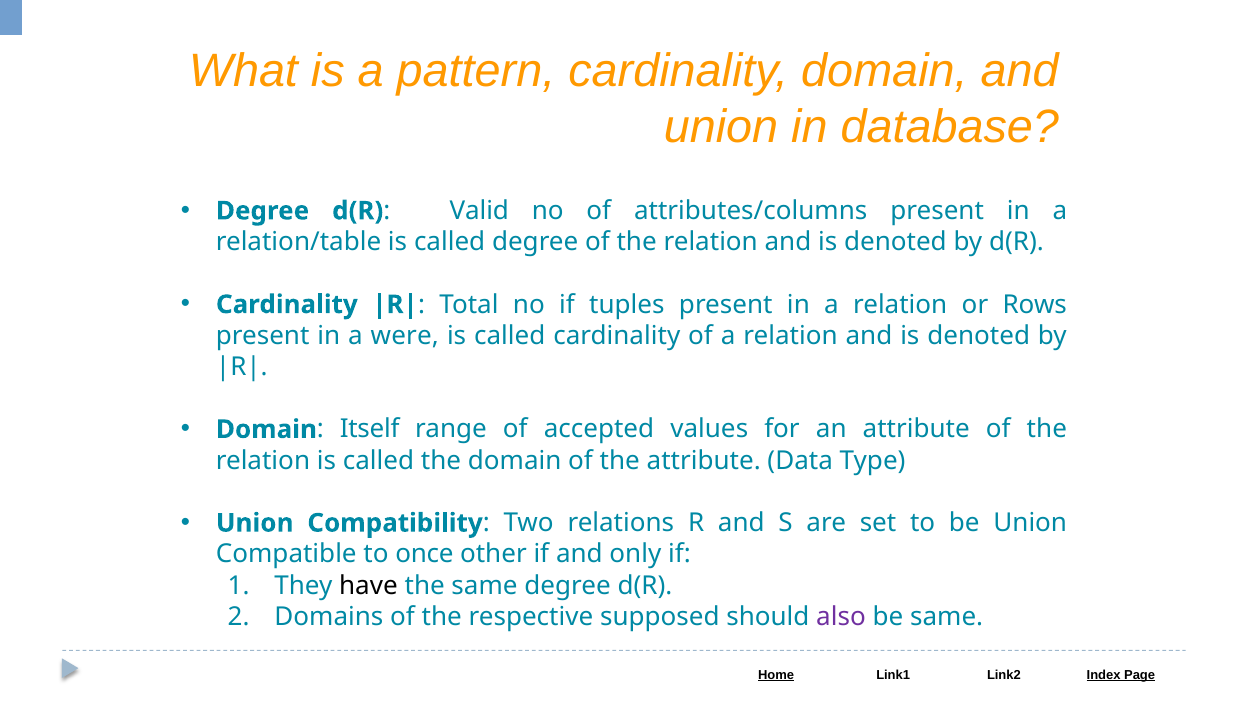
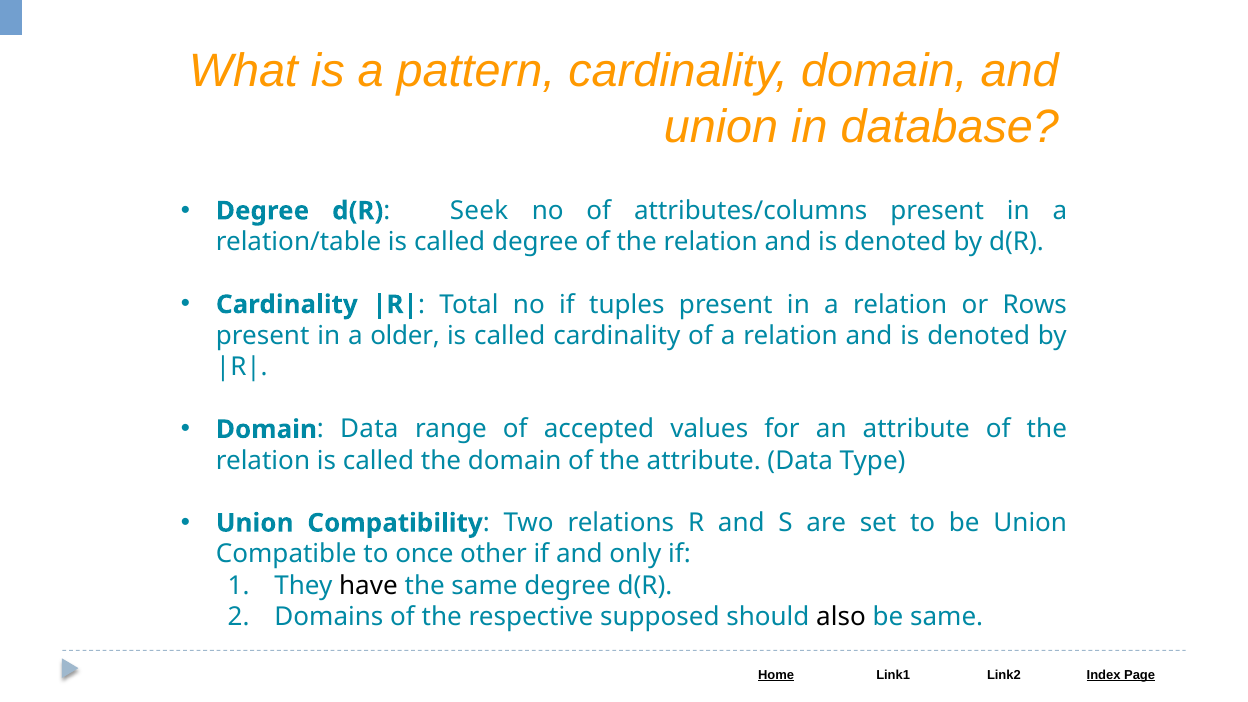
Valid: Valid -> Seek
were: were -> older
Itself at (370, 429): Itself -> Data
also colour: purple -> black
